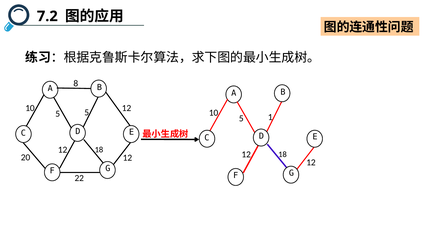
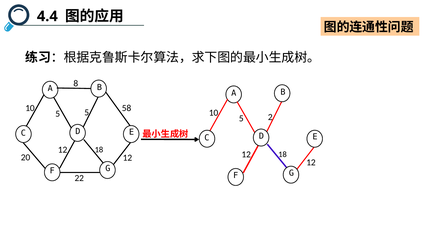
7.2: 7.2 -> 4.4
5 12: 12 -> 58
1: 1 -> 2
